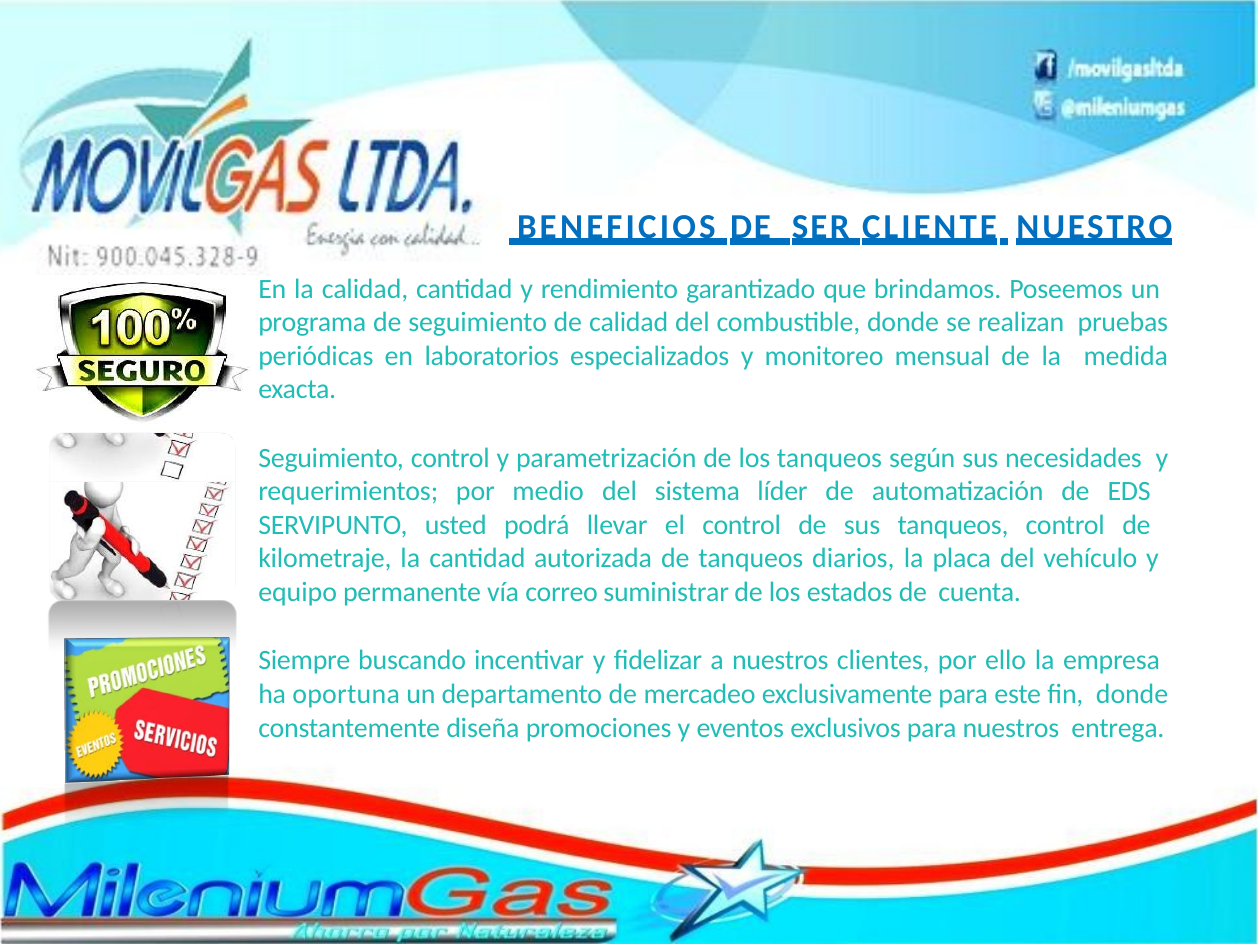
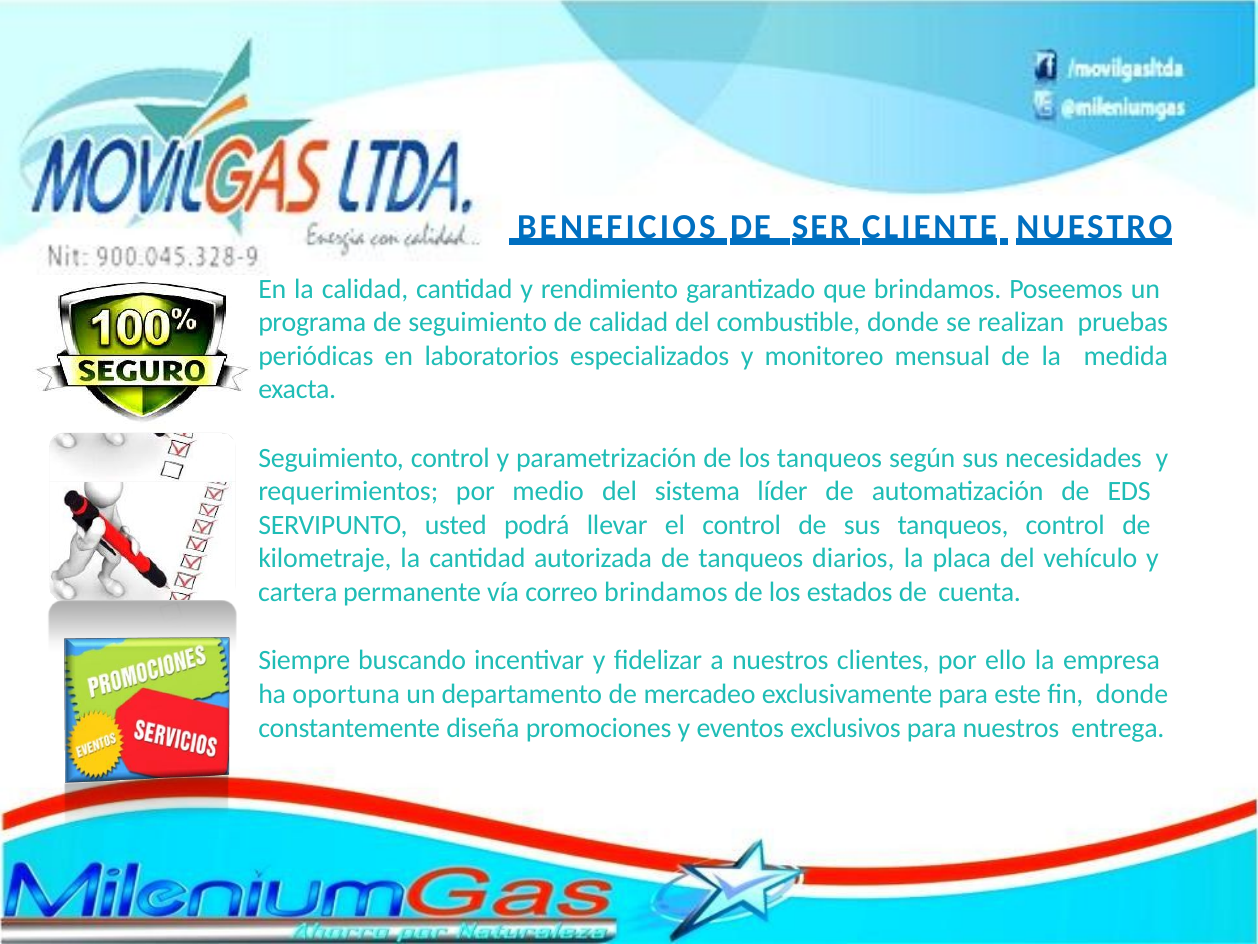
equipo: equipo -> cartera
correo suministrar: suministrar -> brindamos
